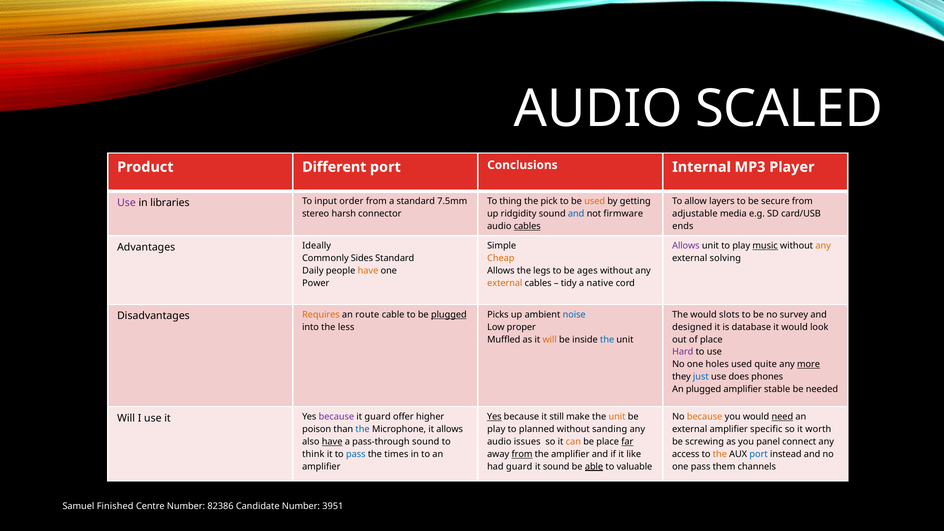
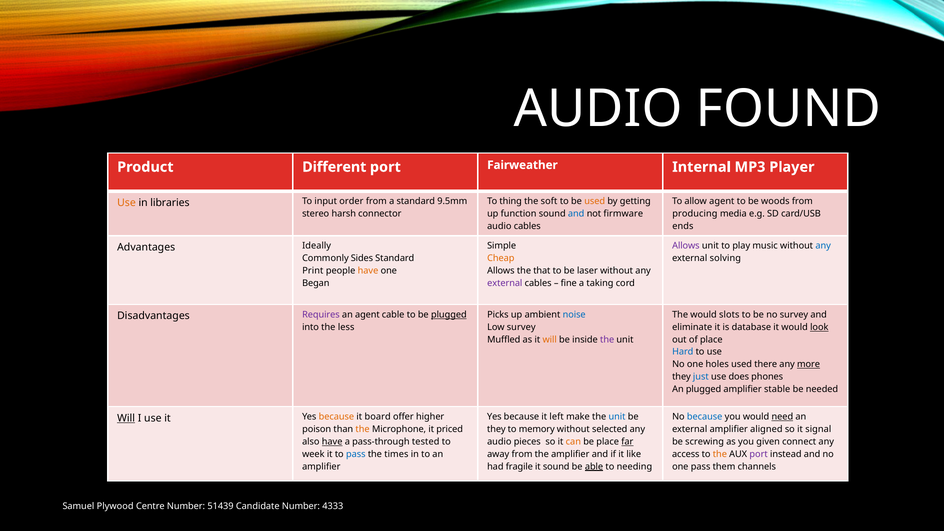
SCALED: SCALED -> FOUND
Conclusions: Conclusions -> Fairweather
pick: pick -> soft
allow layers: layers -> agent
secure: secure -> woods
Use at (126, 203) colour: purple -> orange
7.5mm: 7.5mm -> 9.5mm
ridgidity: ridgidity -> function
adjustable: adjustable -> producing
cables at (527, 226) underline: present -> none
music underline: present -> none
any at (823, 246) colour: orange -> blue
Daily: Daily -> Print
legs: legs -> that
ages: ages -> laser
Power: Power -> Began
external at (505, 283) colour: orange -> purple
tidy: tidy -> fine
native: native -> taking
Requires colour: orange -> purple
an route: route -> agent
Low proper: proper -> survey
designed: designed -> eliminate
look underline: none -> present
the at (607, 340) colour: blue -> purple
Hard colour: purple -> blue
quite: quite -> there
Yes at (494, 417) underline: present -> none
still: still -> left
unit at (617, 417) colour: orange -> blue
because at (705, 417) colour: orange -> blue
Will at (126, 418) underline: none -> present
because at (336, 417) colour: purple -> orange
it guard: guard -> board
the at (363, 429) colour: blue -> orange
it allows: allows -> priced
play at (496, 429): play -> they
planned: planned -> memory
sanding: sanding -> selected
specific: specific -> aligned
worth: worth -> signal
pass-through sound: sound -> tested
issues: issues -> pieces
panel: panel -> given
think: think -> week
from at (522, 454) underline: present -> none
port at (759, 454) colour: blue -> purple
had guard: guard -> fragile
valuable: valuable -> needing
Finished: Finished -> Plywood
82386: 82386 -> 51439
3951: 3951 -> 4333
